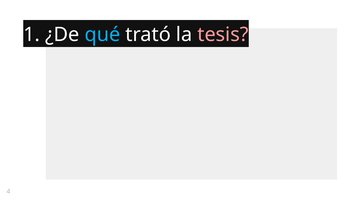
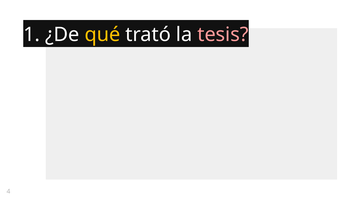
qué colour: light blue -> yellow
